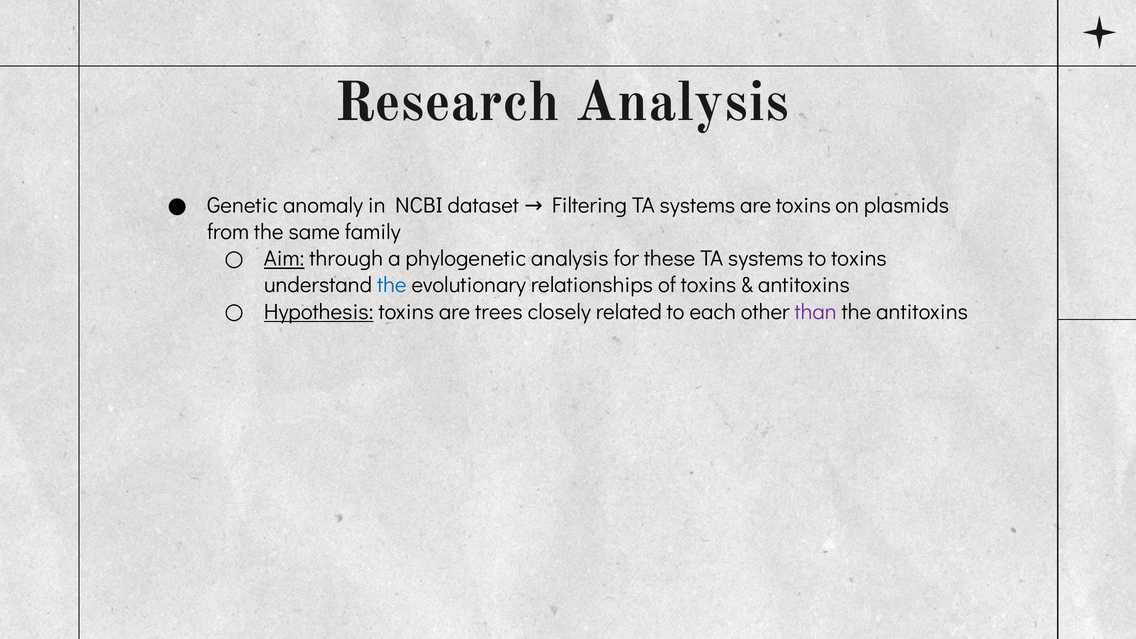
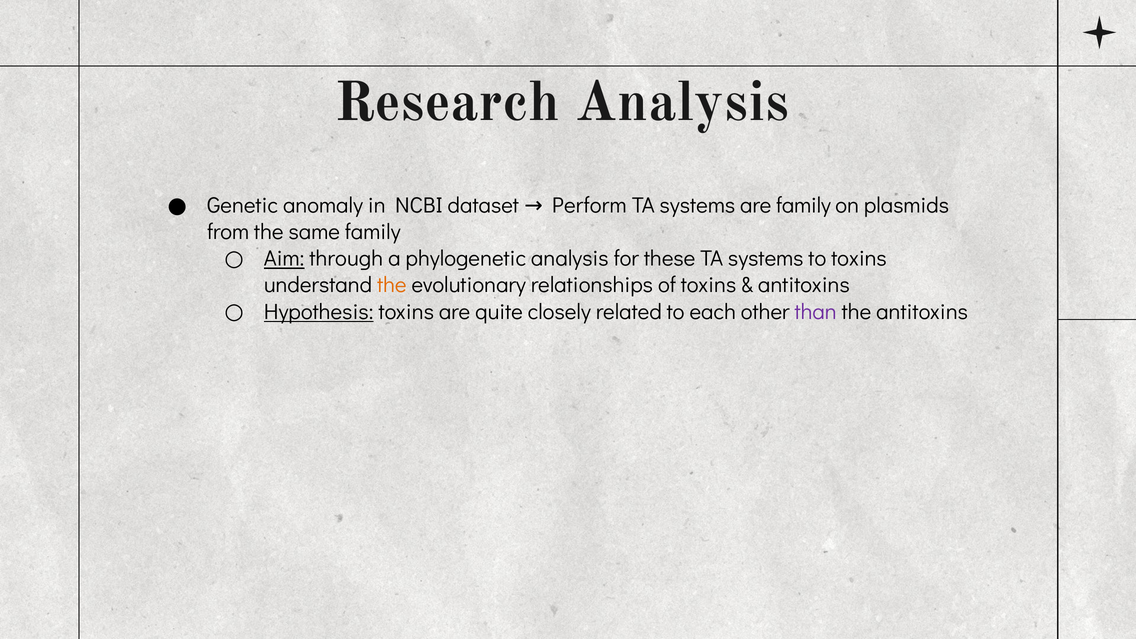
Filtering: Filtering -> Perform
are toxins: toxins -> family
the at (392, 285) colour: blue -> orange
trees: trees -> quite
